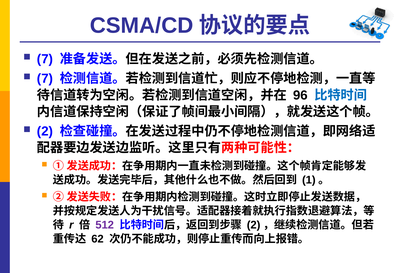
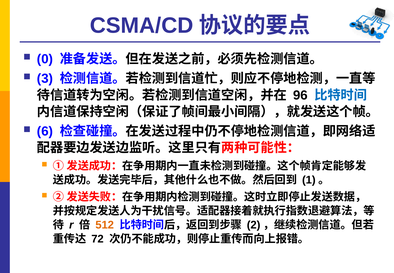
7 at (45, 59): 7 -> 0
7 at (45, 79): 7 -> 3
2: 2 -> 6
512 colour: purple -> orange
62: 62 -> 72
